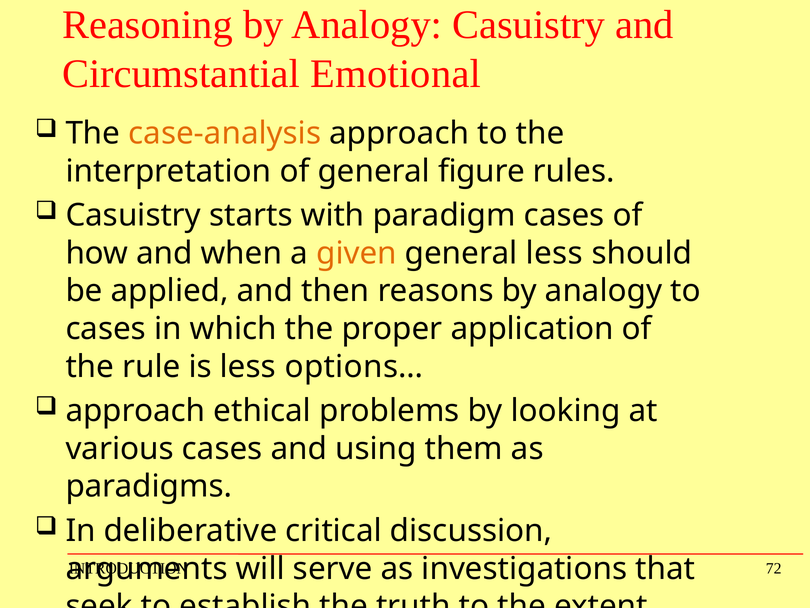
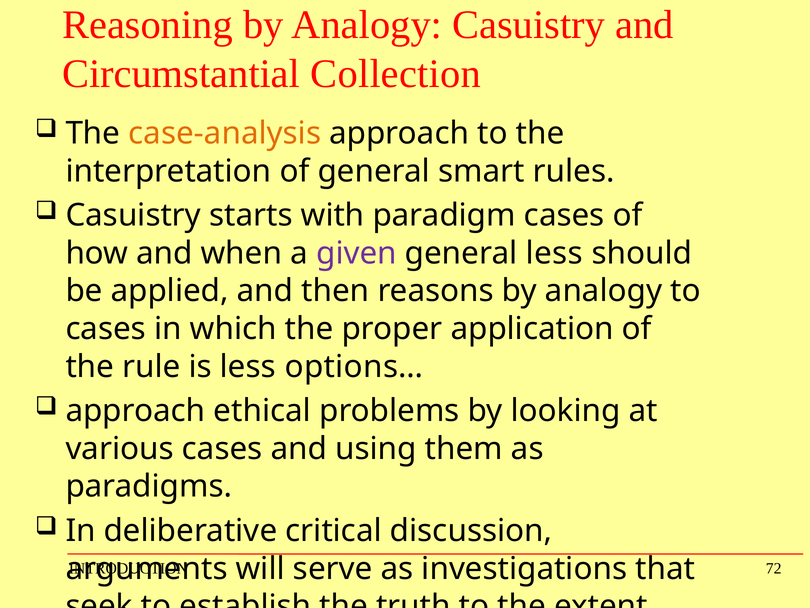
Emotional: Emotional -> Collection
figure: figure -> smart
given colour: orange -> purple
